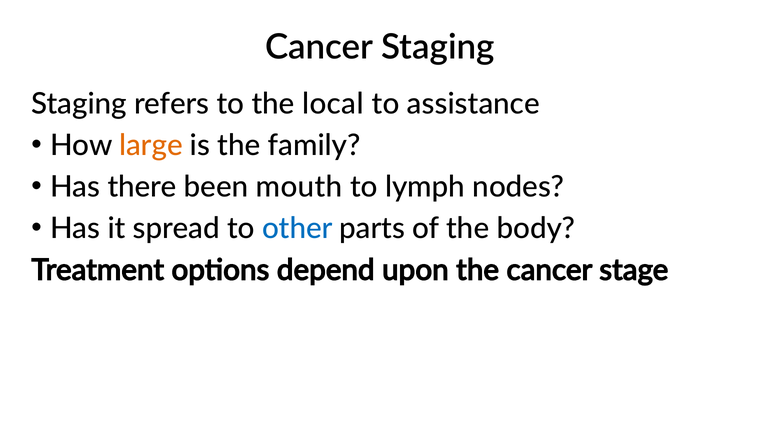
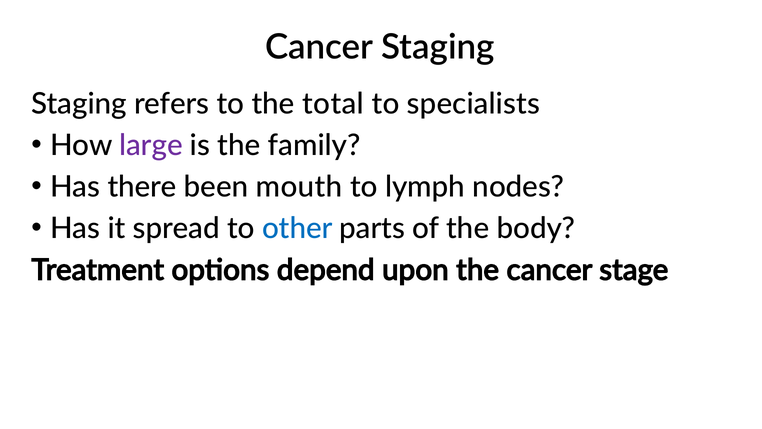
local: local -> total
assistance: assistance -> specialists
large colour: orange -> purple
